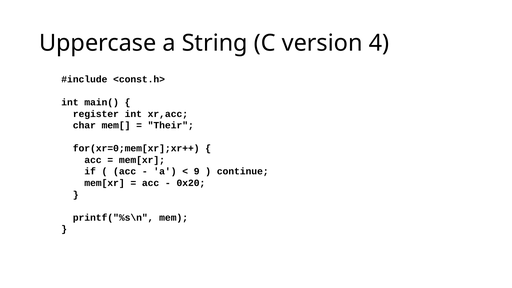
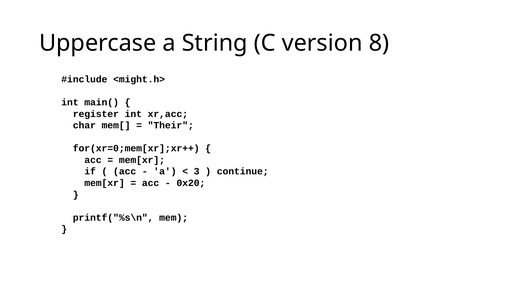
4: 4 -> 8
<const.h>: <const.h> -> <might.h>
9: 9 -> 3
